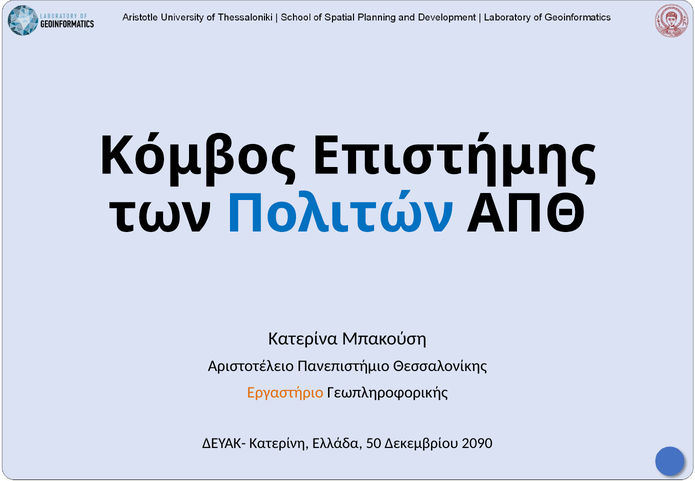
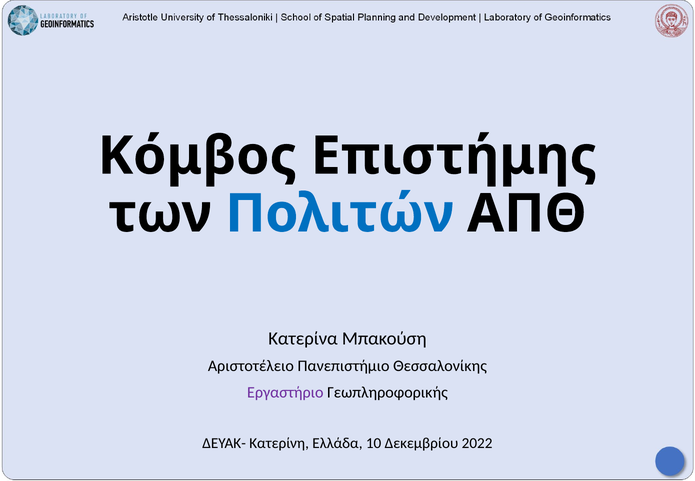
Εργαστήριο colour: orange -> purple
50: 50 -> 10
2090: 2090 -> 2022
